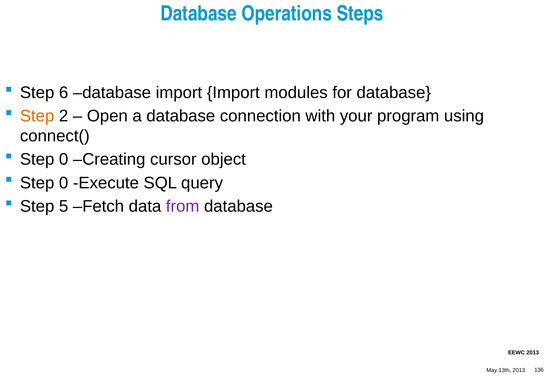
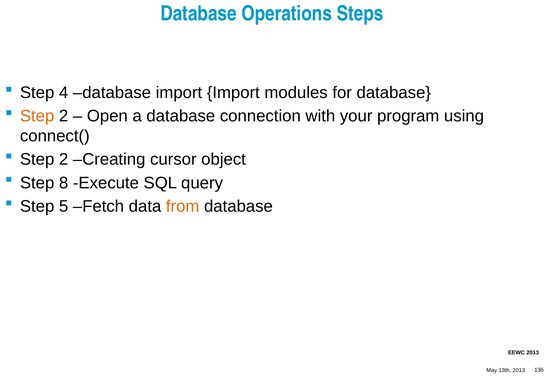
6: 6 -> 4
0 at (64, 160): 0 -> 2
0 at (64, 183): 0 -> 8
from colour: purple -> orange
